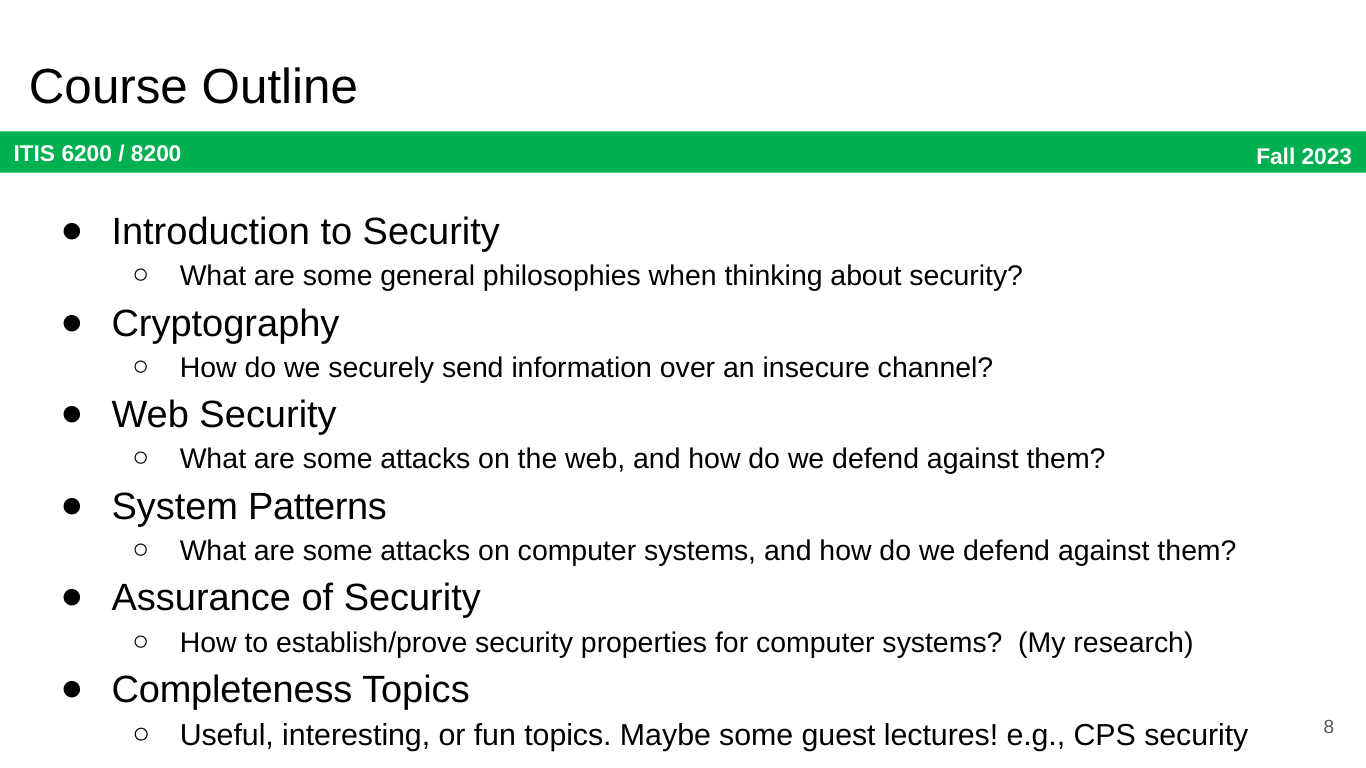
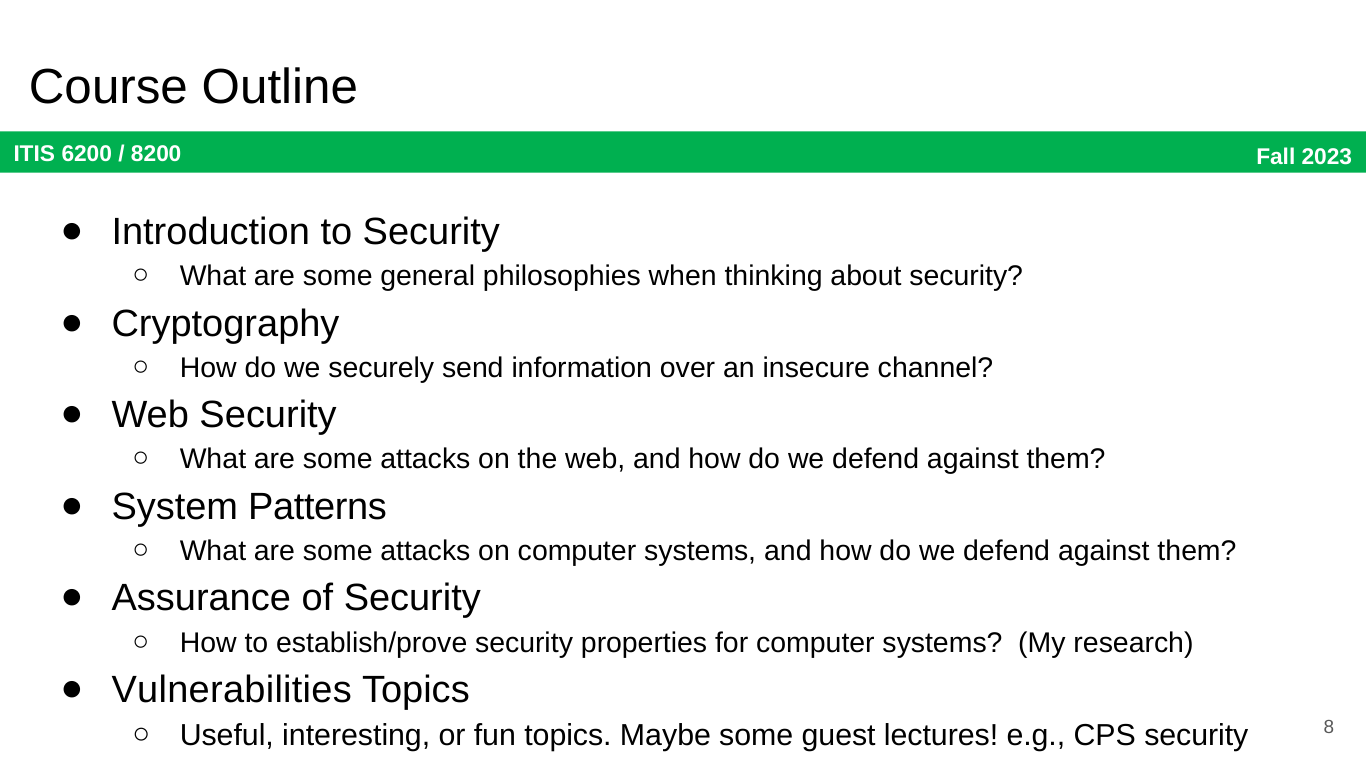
Completeness: Completeness -> Vulnerabilities
